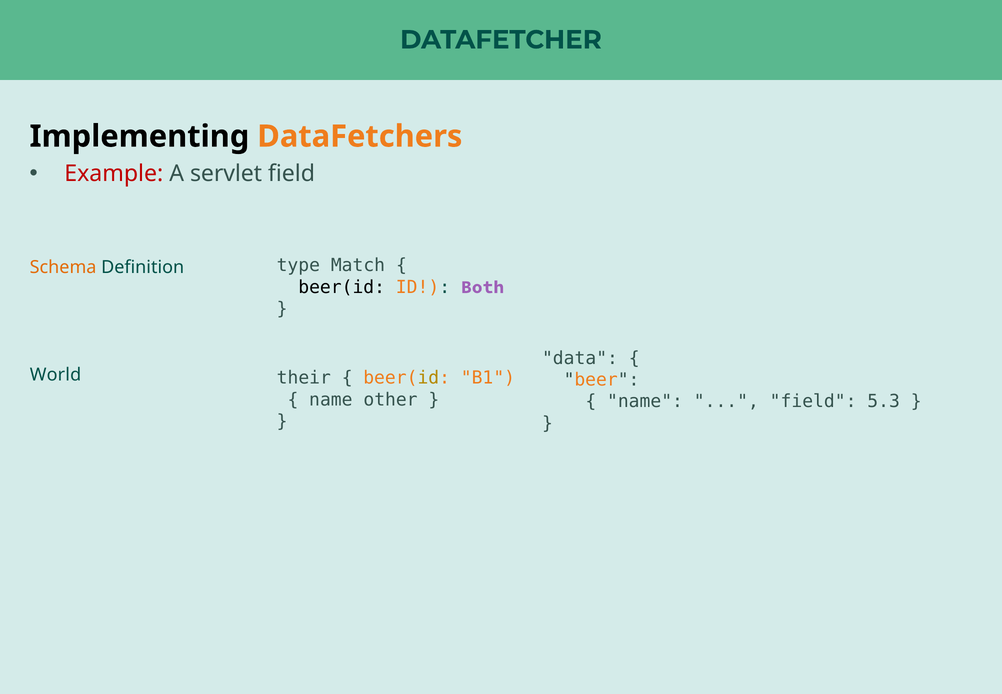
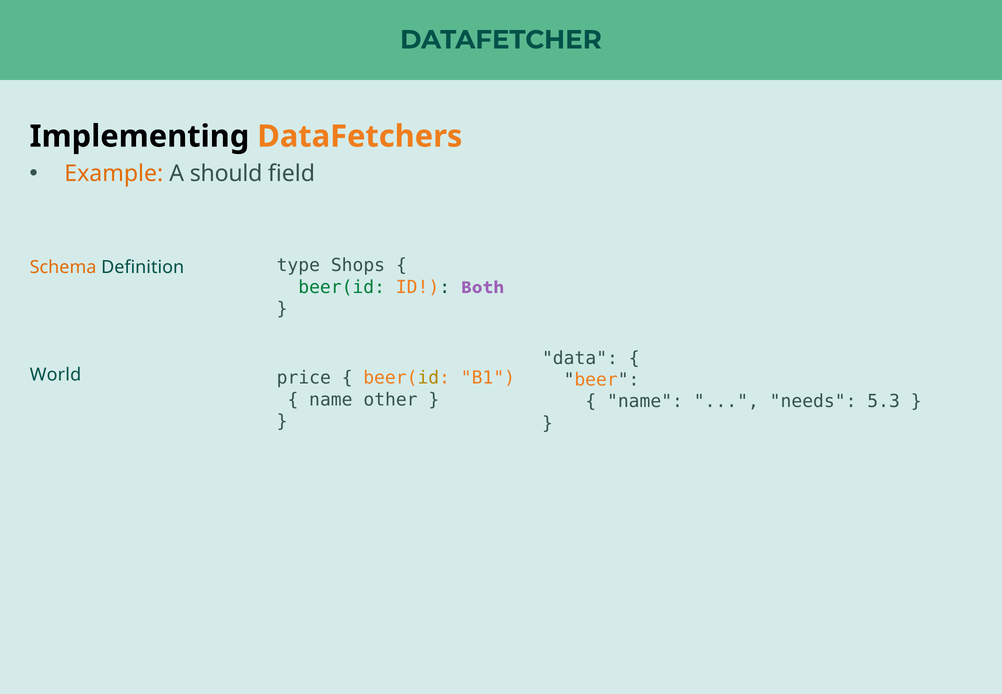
Example colour: red -> orange
servlet: servlet -> should
Match: Match -> Shops
beer(id at (342, 287) colour: black -> green
their: their -> price
field at (813, 401): field -> needs
